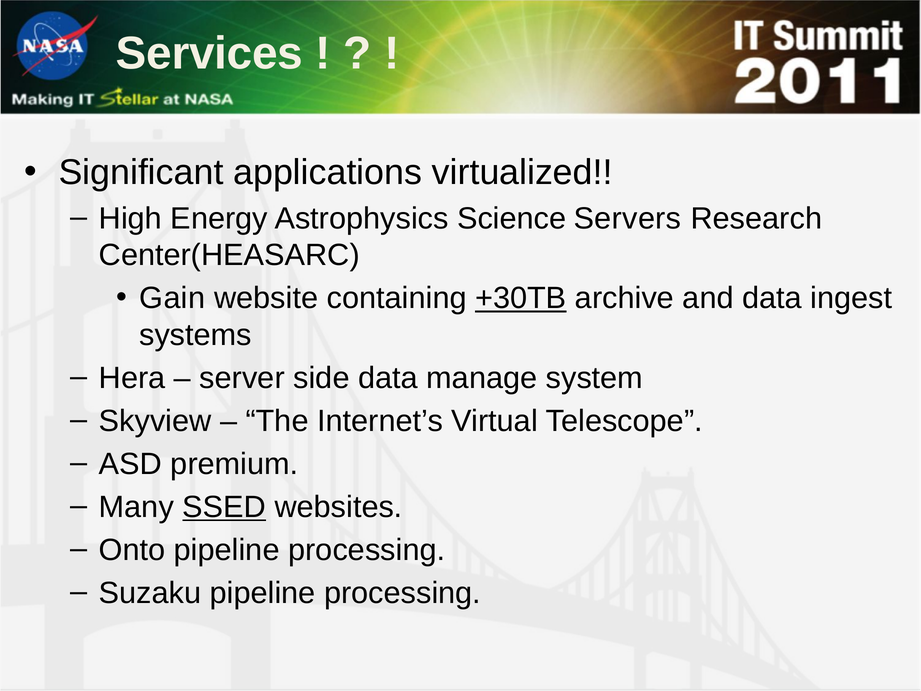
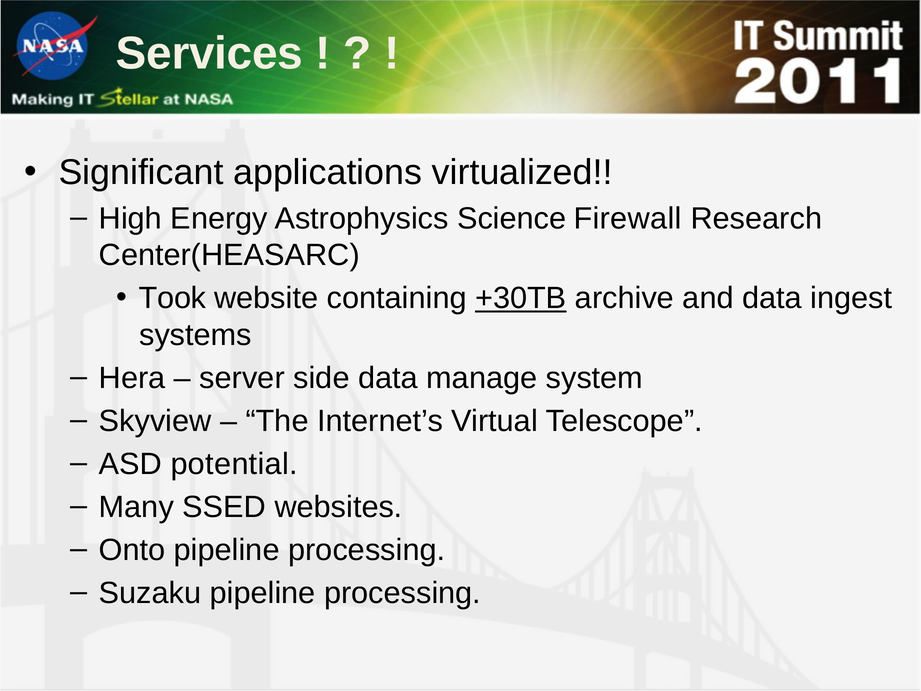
Servers: Servers -> Firewall
Gain: Gain -> Took
premium: premium -> potential
SSED underline: present -> none
